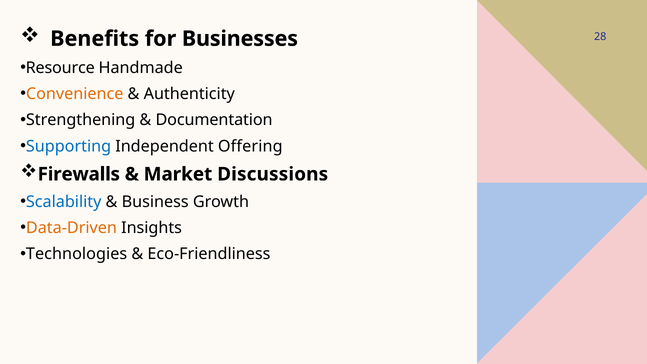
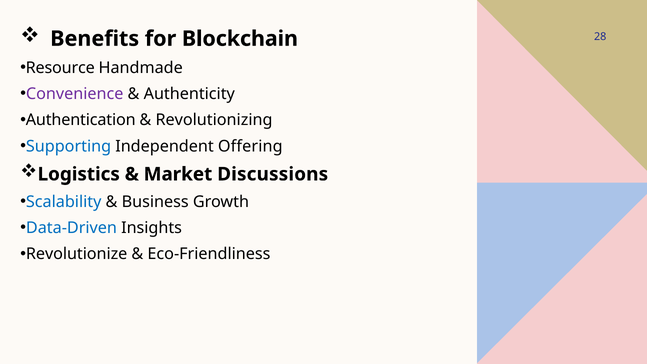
Businesses: Businesses -> Blockchain
Convenience colour: orange -> purple
Strengthening: Strengthening -> Authentication
Documentation: Documentation -> Revolutionizing
Firewalls: Firewalls -> Logistics
Data-Driven colour: orange -> blue
Technologies: Technologies -> Revolutionize
